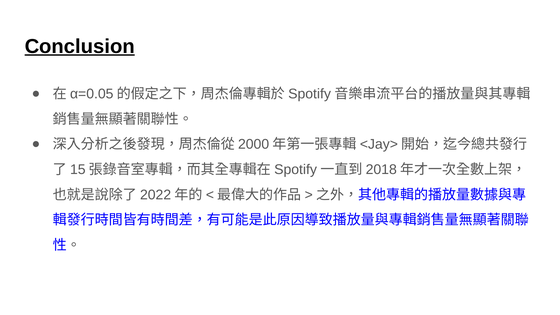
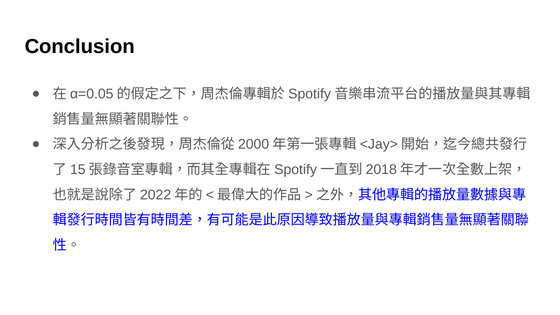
Conclusion underline: present -> none
